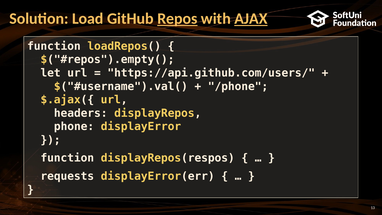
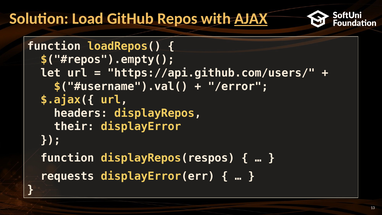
Repos underline: present -> none
/phone: /phone -> /error
phone: phone -> their
